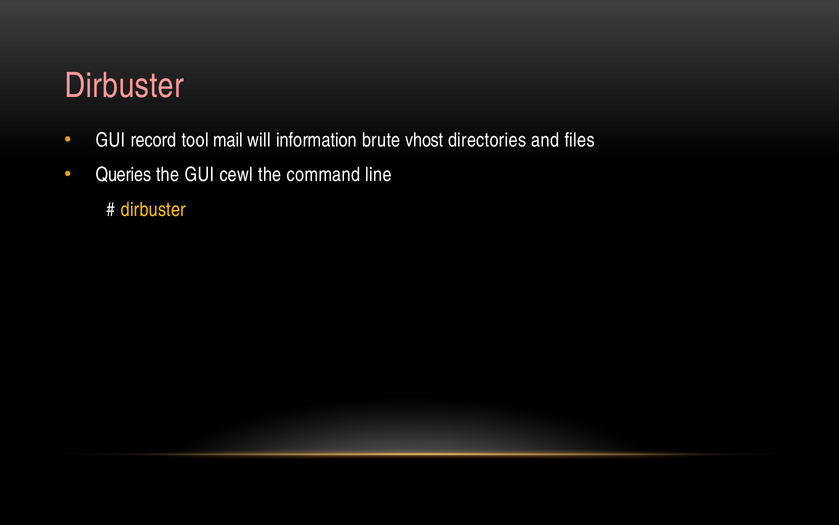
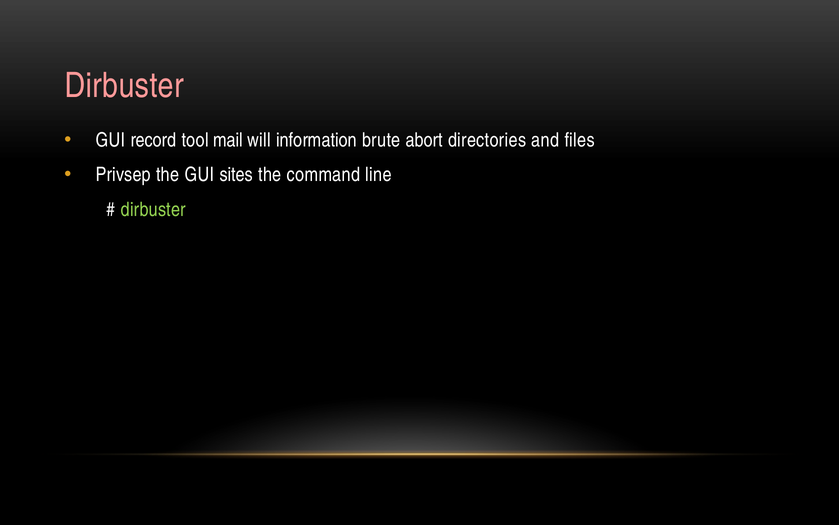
vhost: vhost -> abort
Queries: Queries -> Privsep
cewl: cewl -> sites
dirbuster at (153, 209) colour: yellow -> light green
